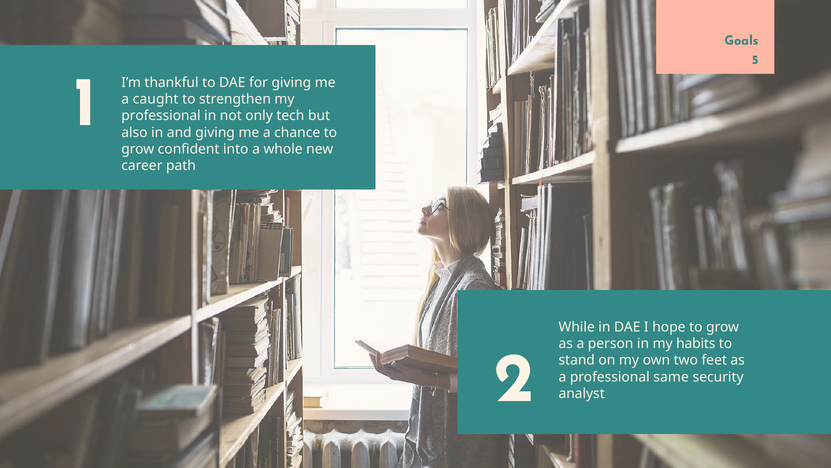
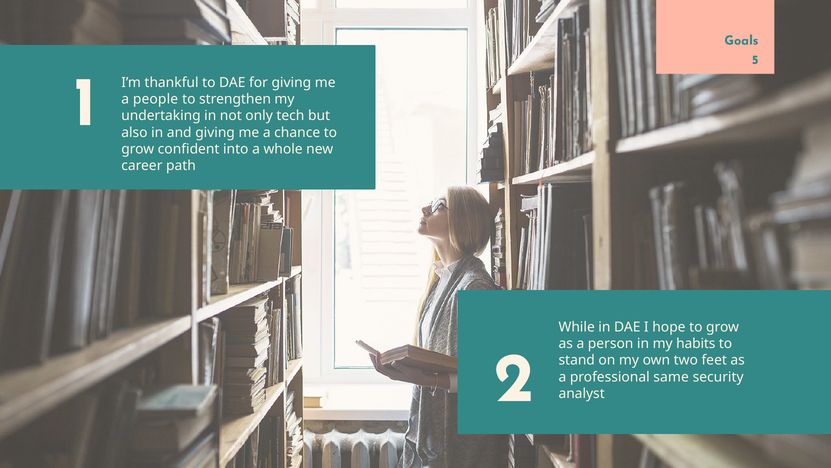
caught: caught -> people
professional at (161, 116): professional -> undertaking
